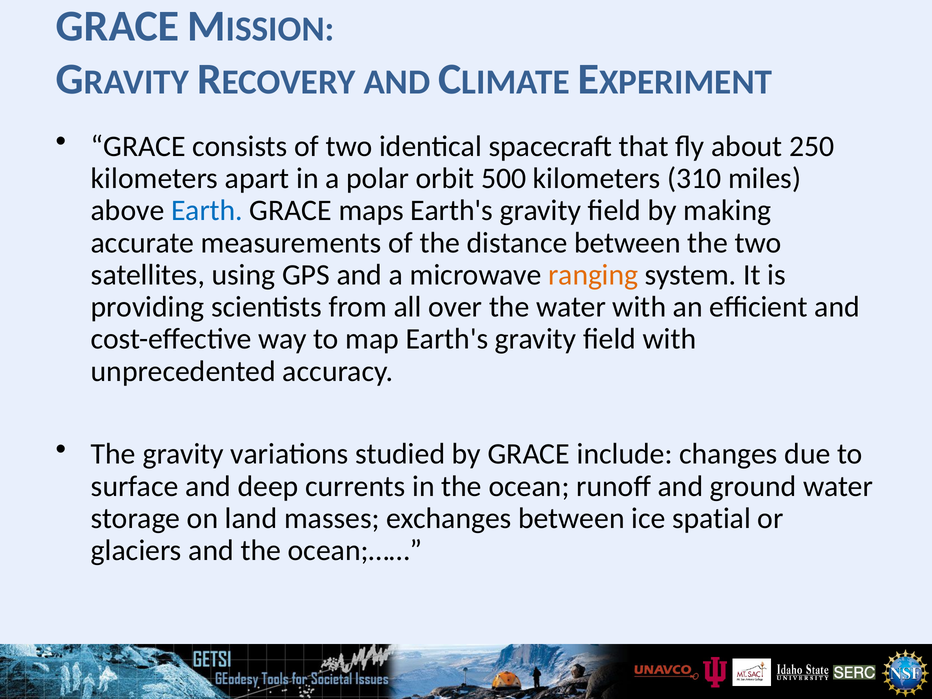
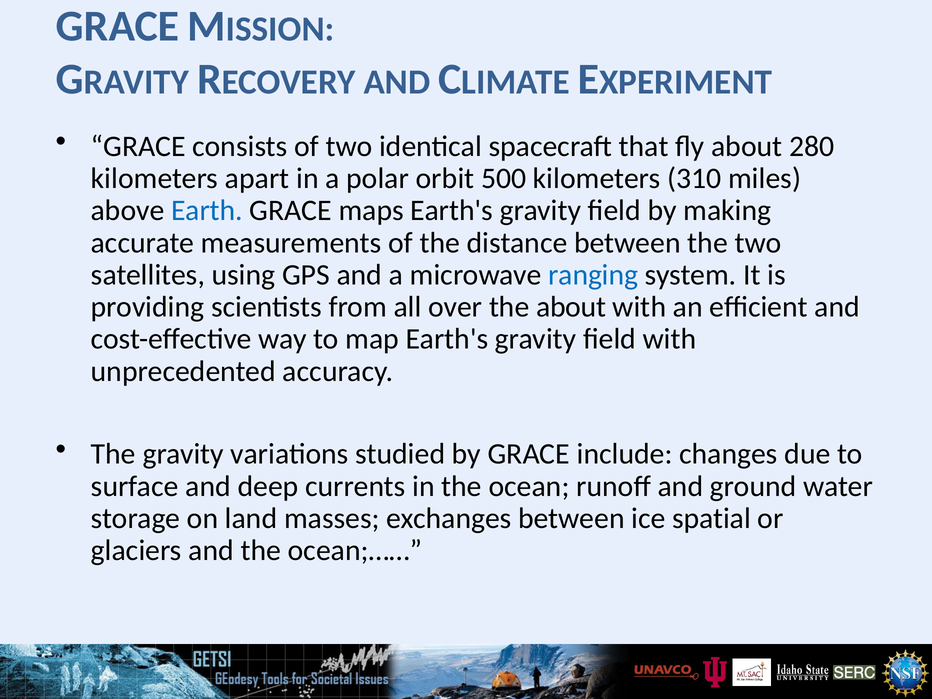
250: 250 -> 280
ranging colour: orange -> blue
the water: water -> about
